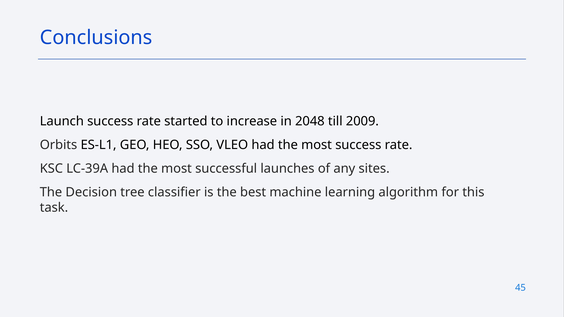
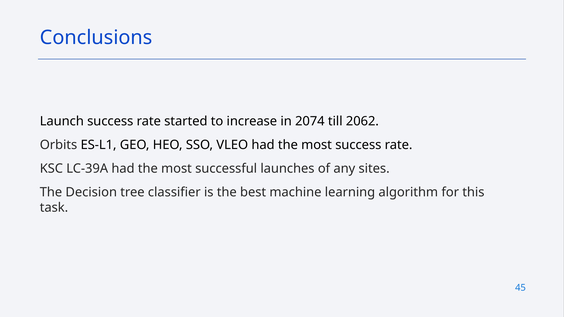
2048: 2048 -> 2074
2009: 2009 -> 2062
